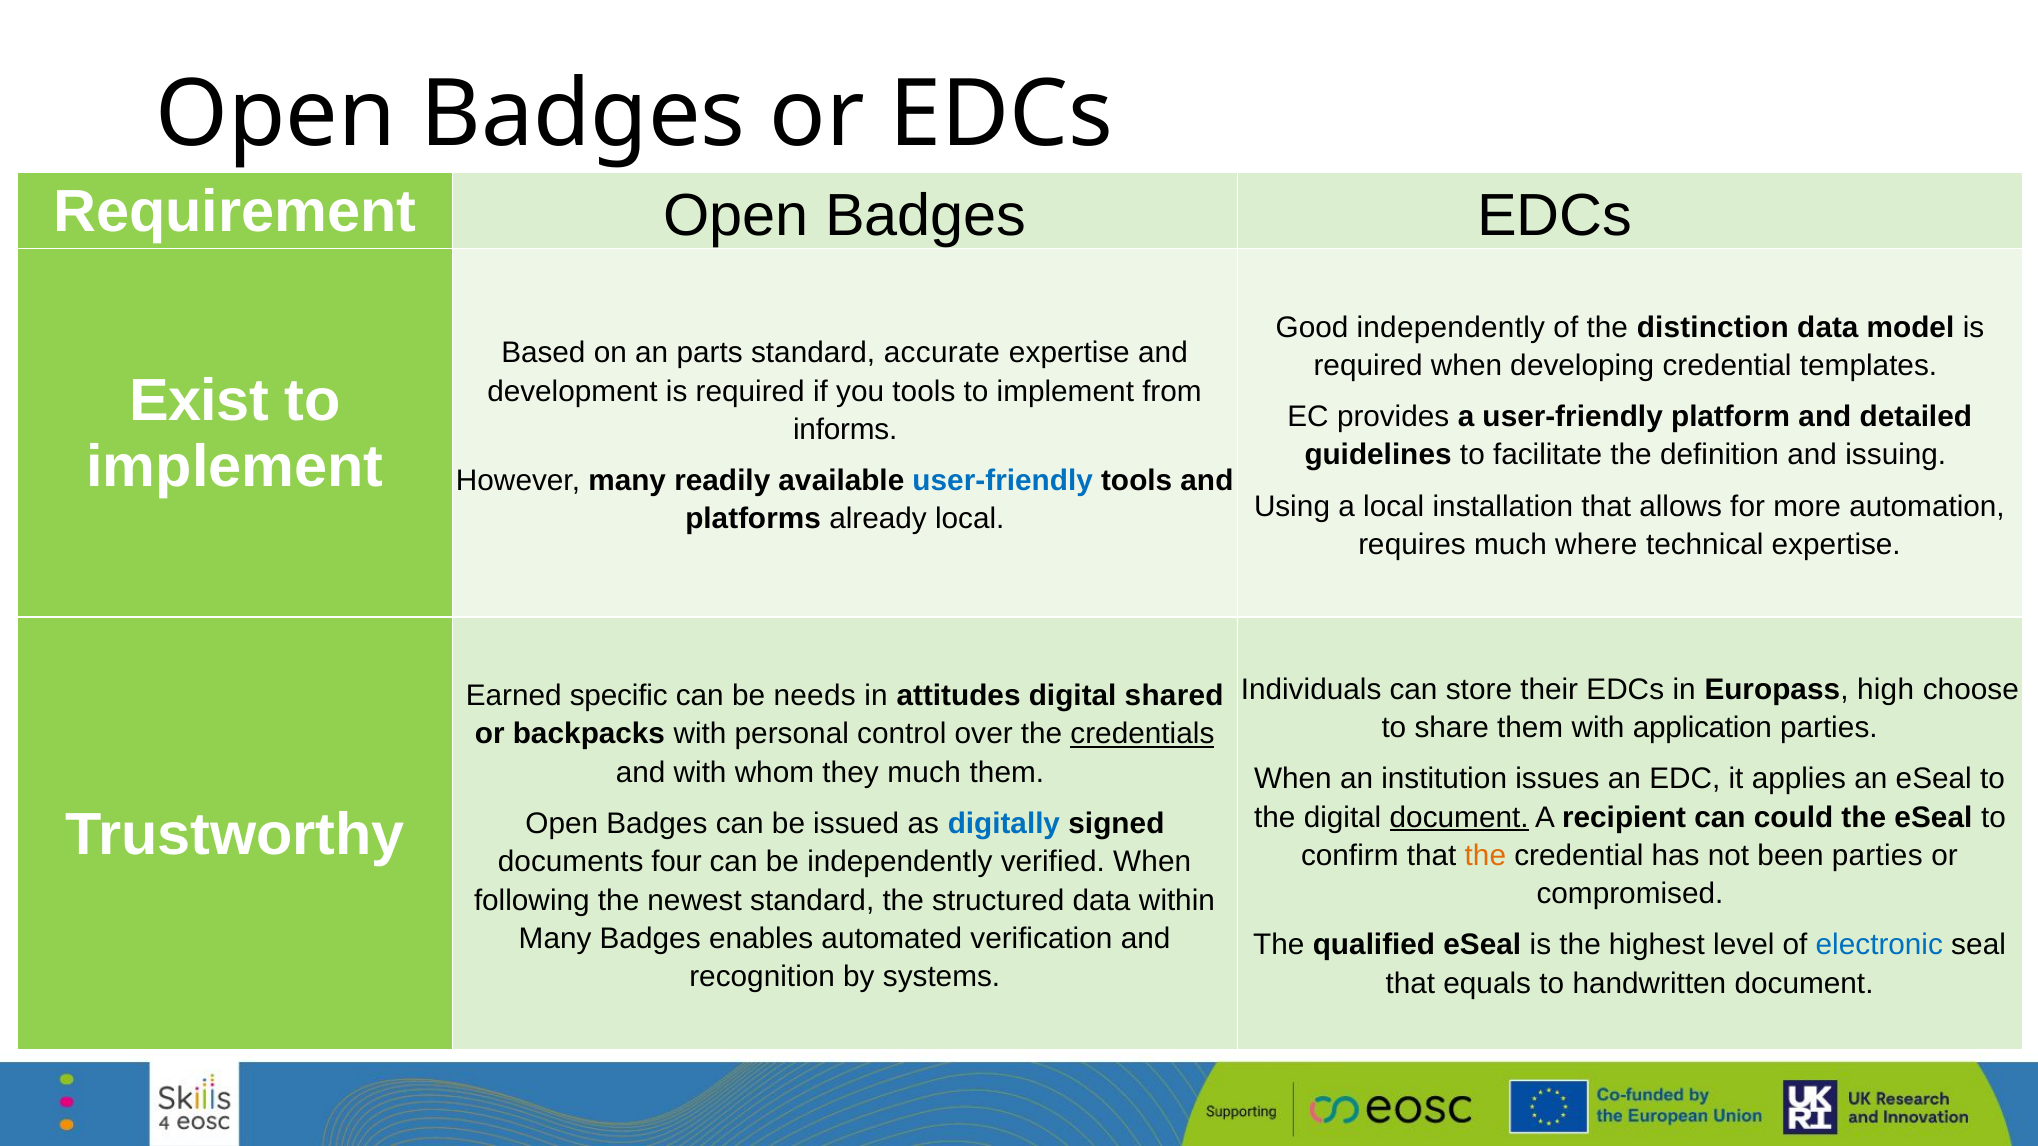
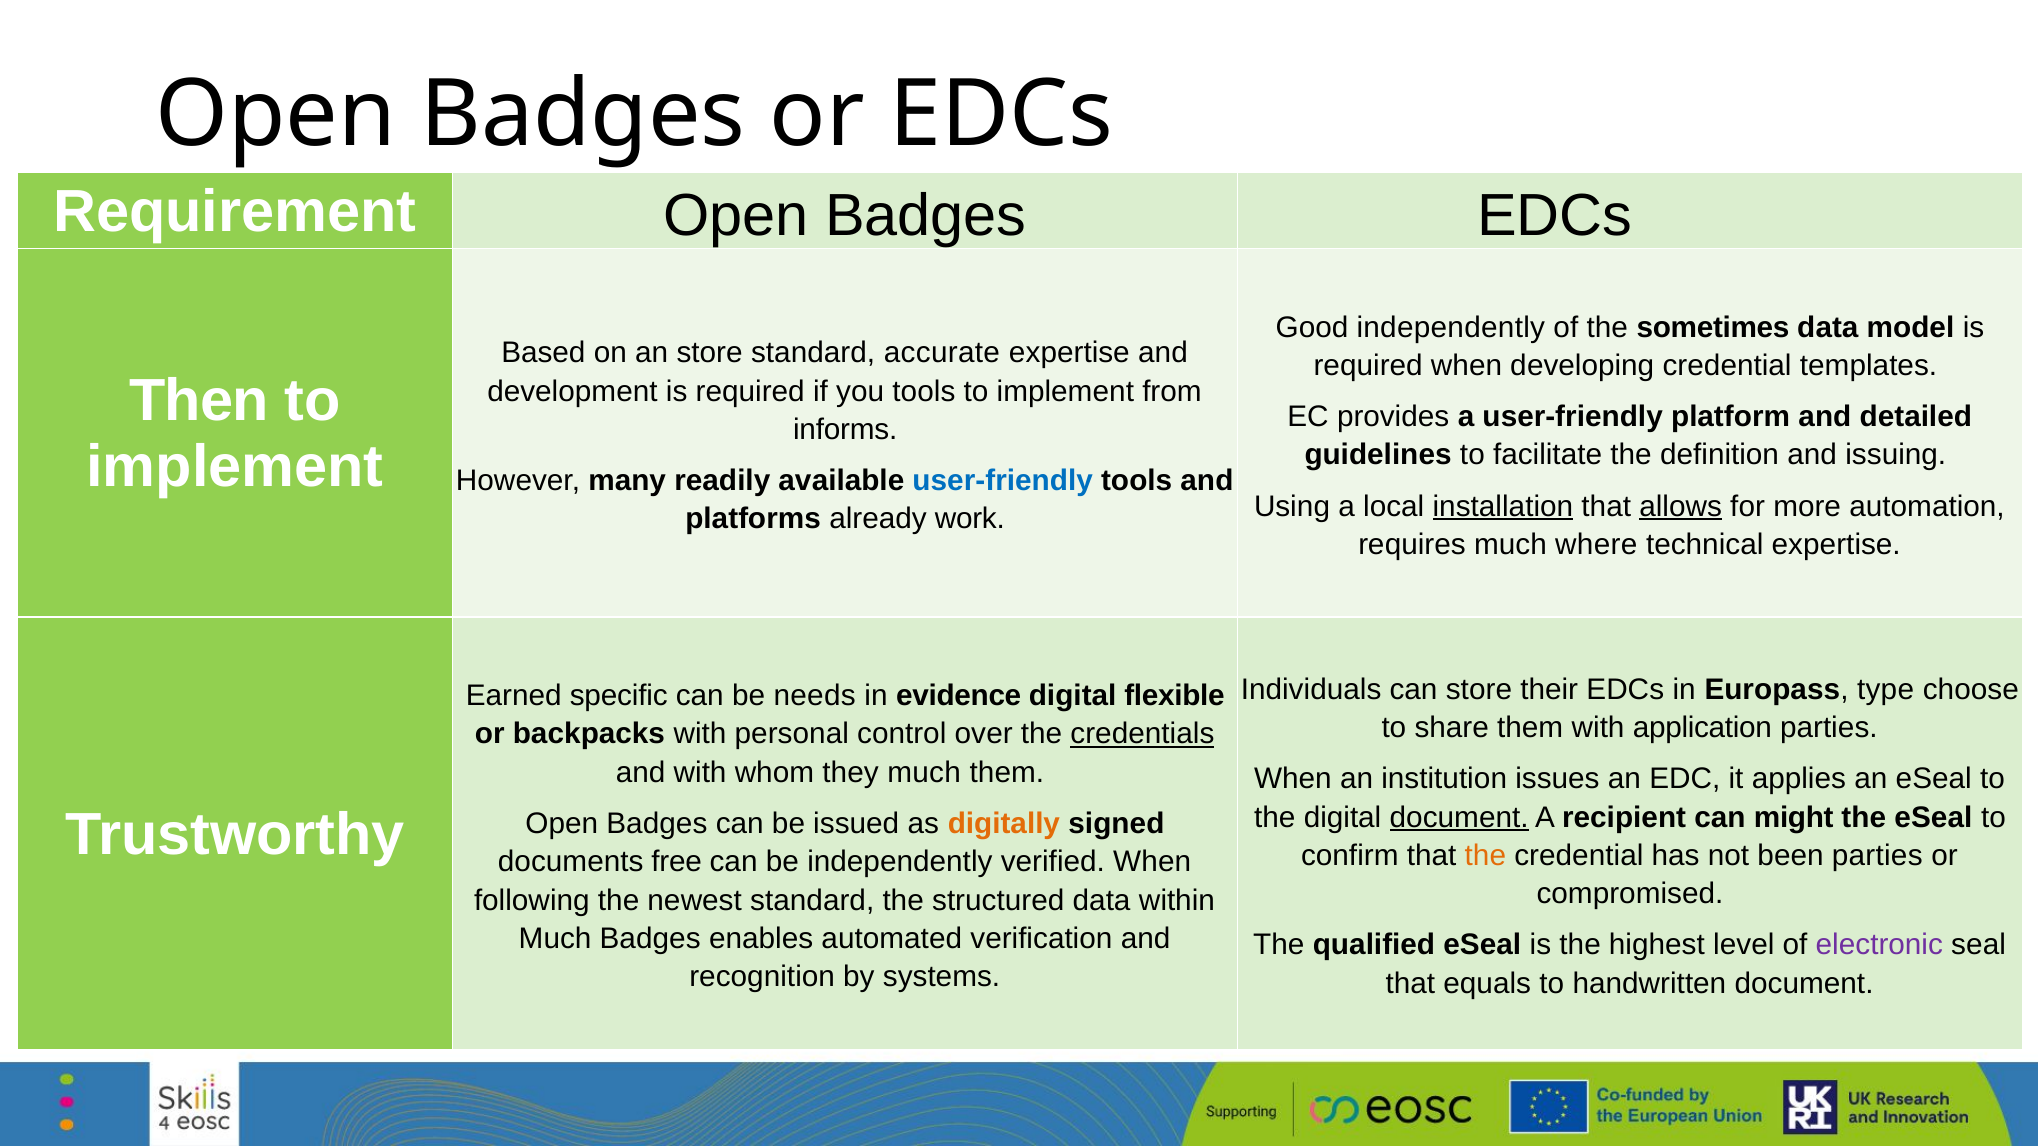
distinction: distinction -> sometimes
an parts: parts -> store
Exist: Exist -> Then
installation underline: none -> present
allows underline: none -> present
already local: local -> work
high: high -> type
attitudes: attitudes -> evidence
shared: shared -> flexible
could: could -> might
digitally colour: blue -> orange
four: four -> free
Many at (555, 939): Many -> Much
electronic colour: blue -> purple
